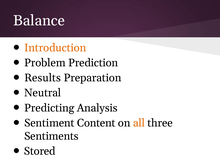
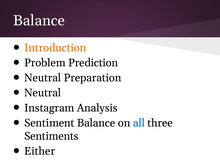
Results at (43, 78): Results -> Neutral
Predicting: Predicting -> Instagram
Sentiment Content: Content -> Balance
all colour: orange -> blue
Stored: Stored -> Either
